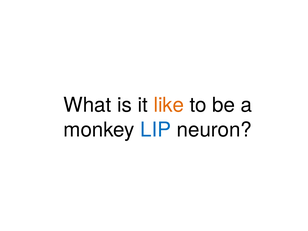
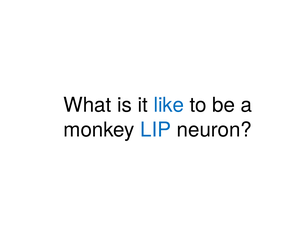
like colour: orange -> blue
